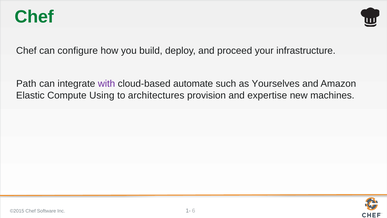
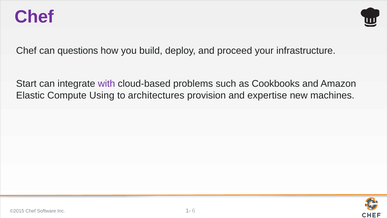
Chef at (34, 17) colour: green -> purple
configure: configure -> questions
Path: Path -> Start
automate: automate -> problems
Yourselves: Yourselves -> Cookbooks
